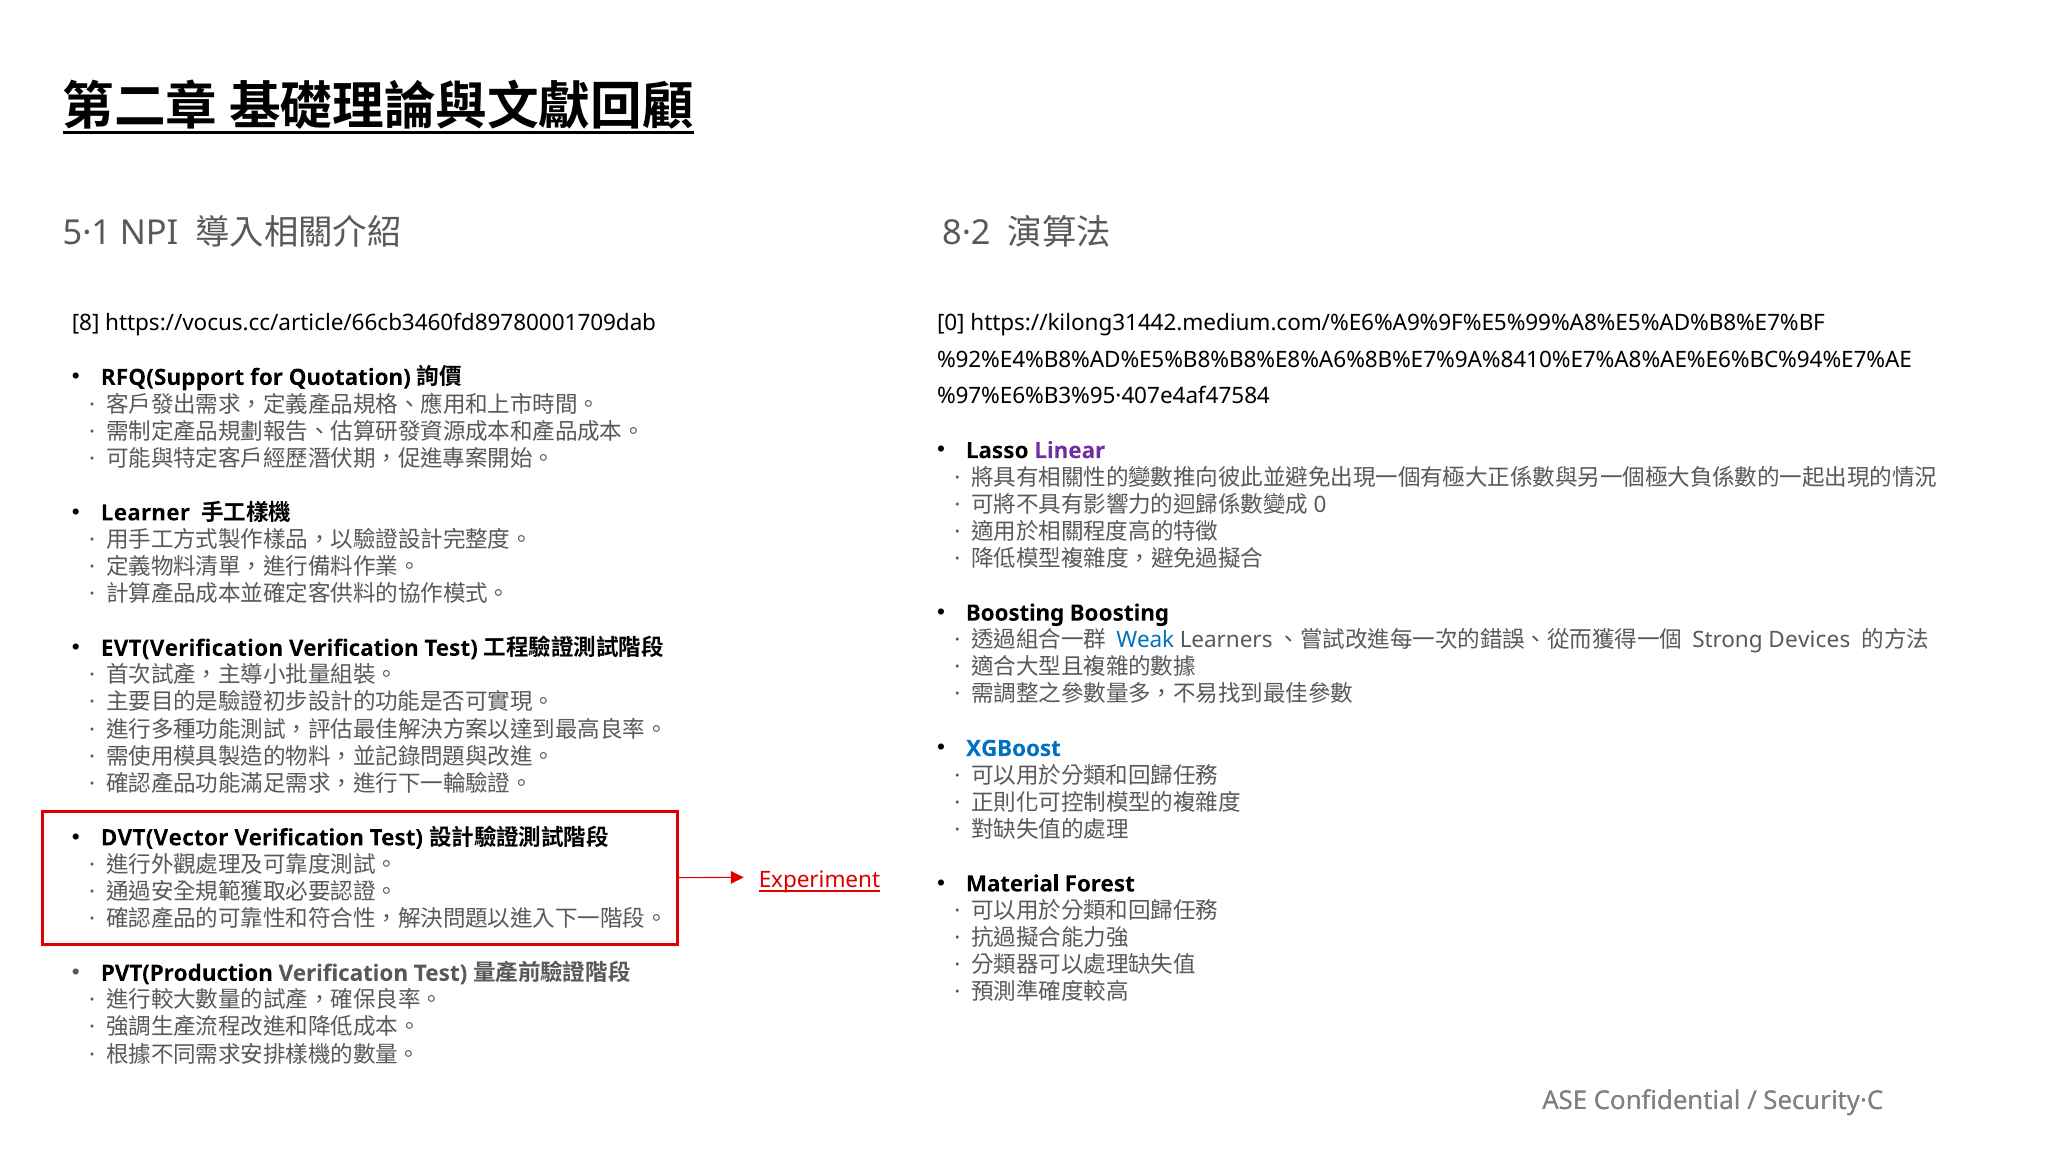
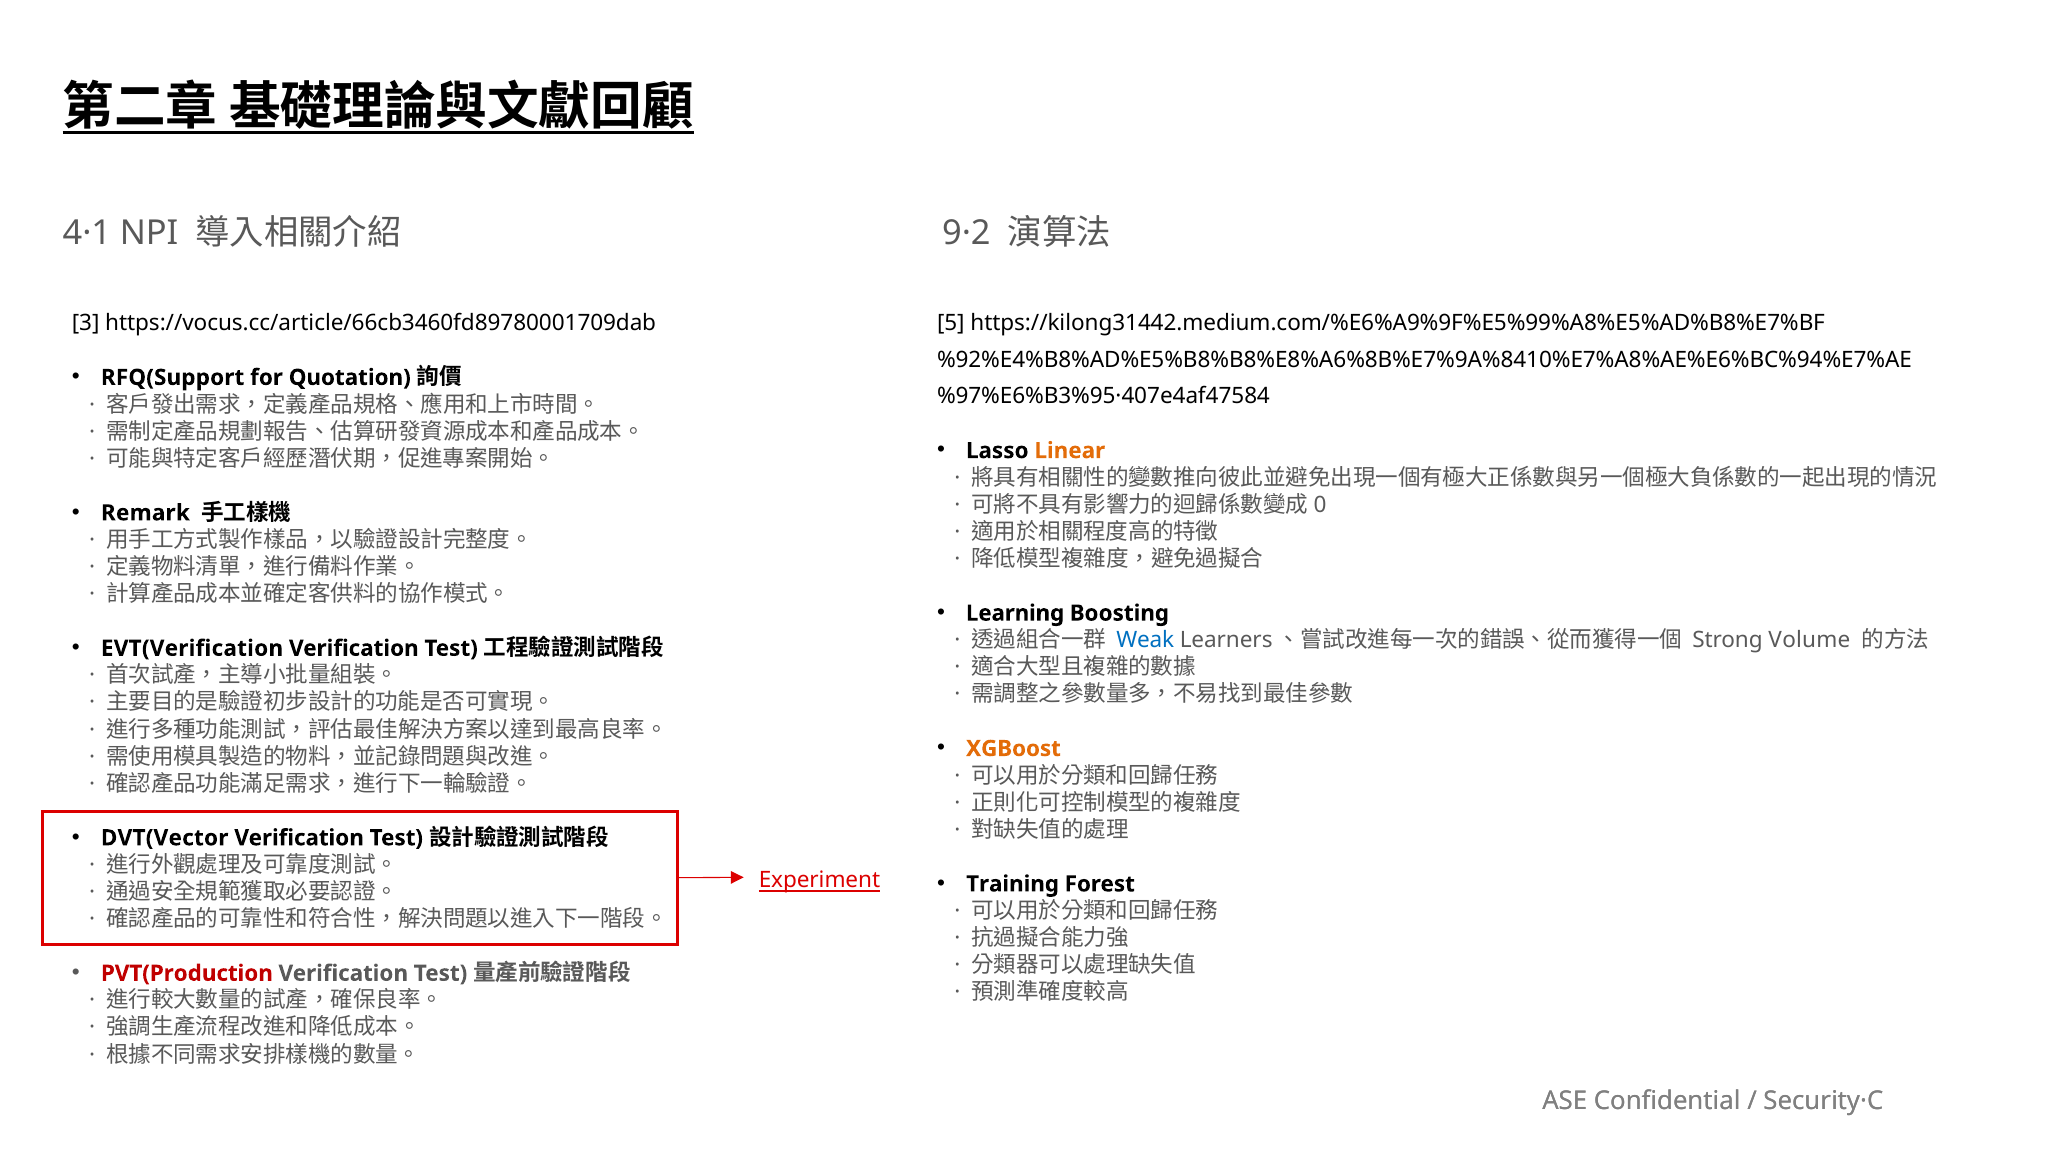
5·1: 5·1 -> 4·1
8·2: 8·2 -> 9·2
8: 8 -> 3
0: 0 -> 5
Linear colour: purple -> orange
Learner: Learner -> Remark
Boosting at (1015, 613): Boosting -> Learning
Devices: Devices -> Volume
XGBoost colour: blue -> orange
Material: Material -> Training
PVT(Production colour: black -> red
